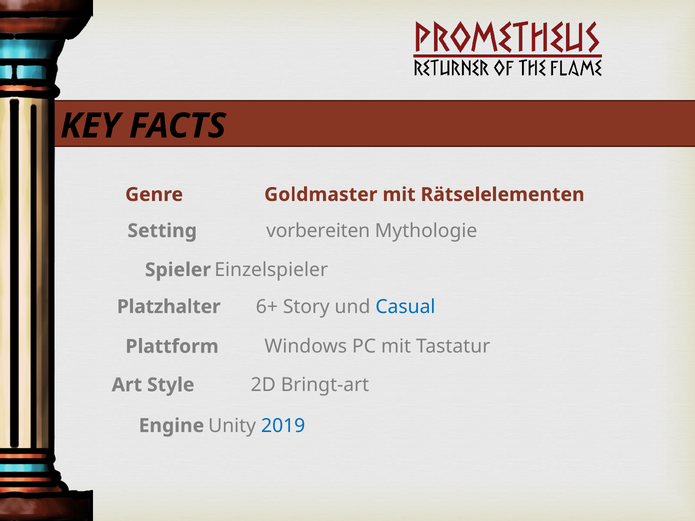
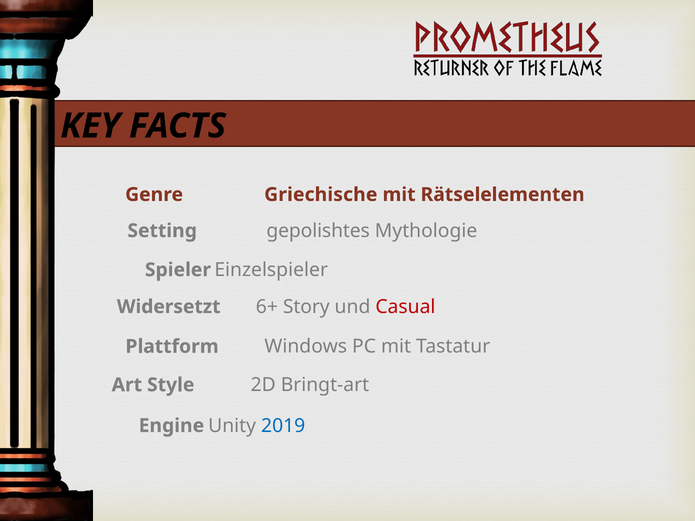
Goldmaster: Goldmaster -> Griechische
vorbereiten: vorbereiten -> gepolishtes
Platzhalter: Platzhalter -> Widersetzt
Casual colour: blue -> red
